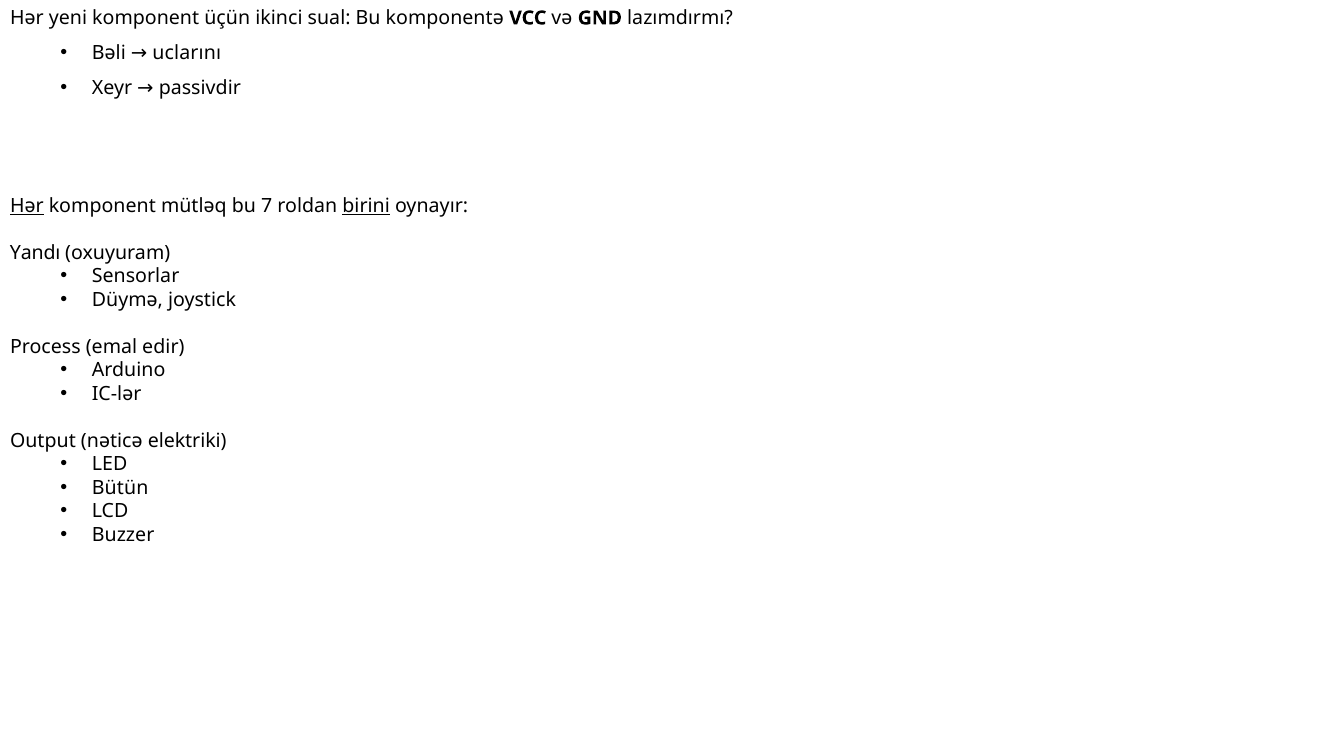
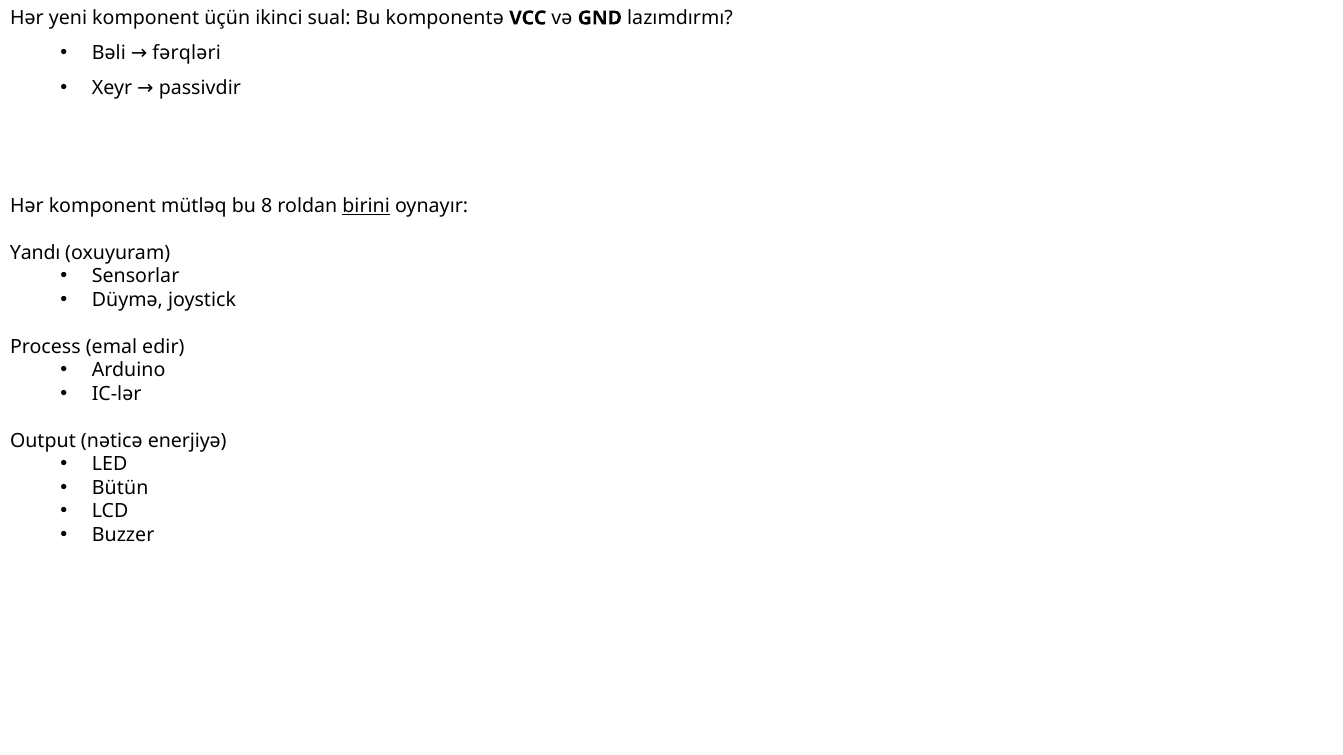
uclarını: uclarını -> fərqləri
Hər at (27, 206) underline: present -> none
7: 7 -> 8
elektriki: elektriki -> enerjiyə
